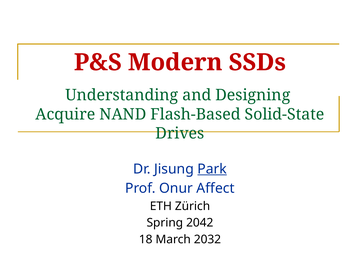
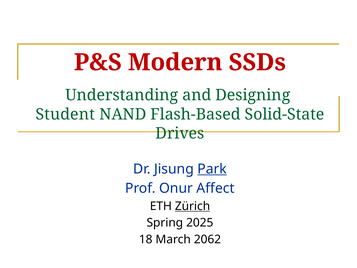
Acquire: Acquire -> Student
Zürich underline: none -> present
2042: 2042 -> 2025
2032: 2032 -> 2062
